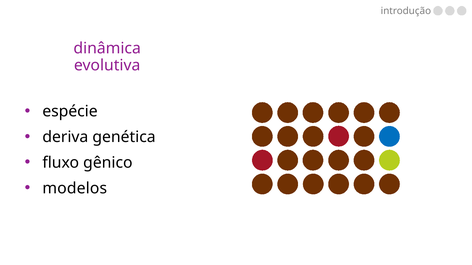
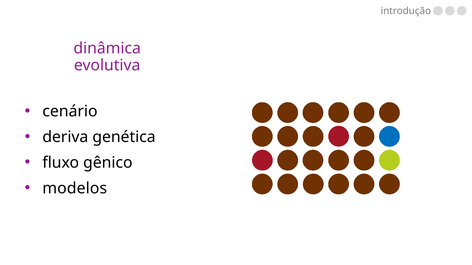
espécie: espécie -> cenário
